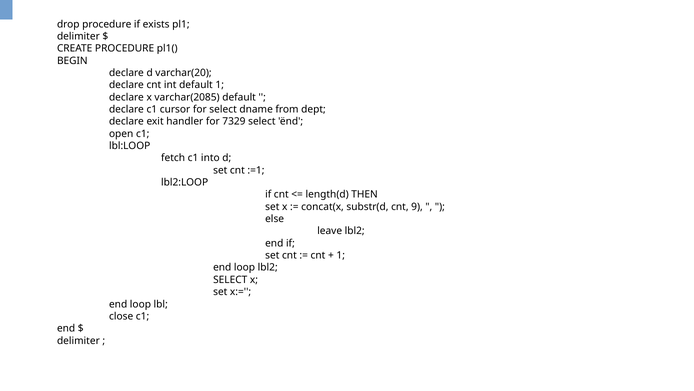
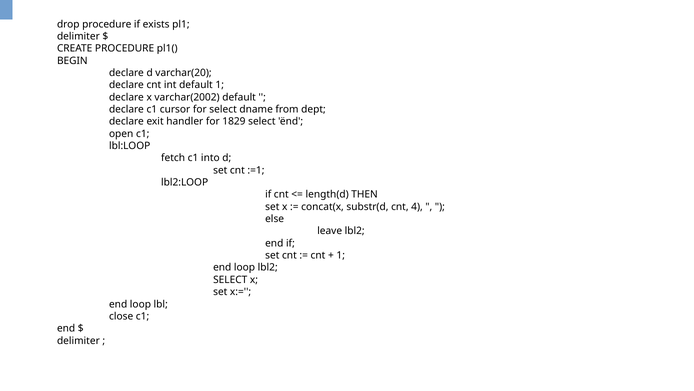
varchar(2085: varchar(2085 -> varchar(2002
7329: 7329 -> 1829
9: 9 -> 4
